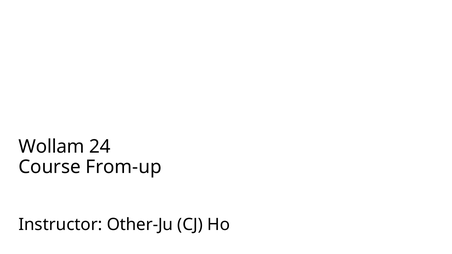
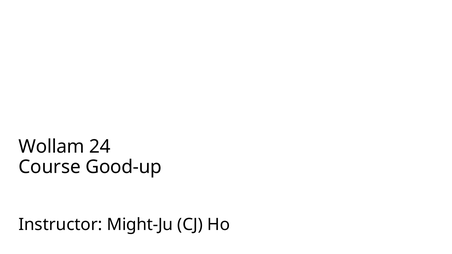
From-up: From-up -> Good-up
Other-Ju: Other-Ju -> Might-Ju
